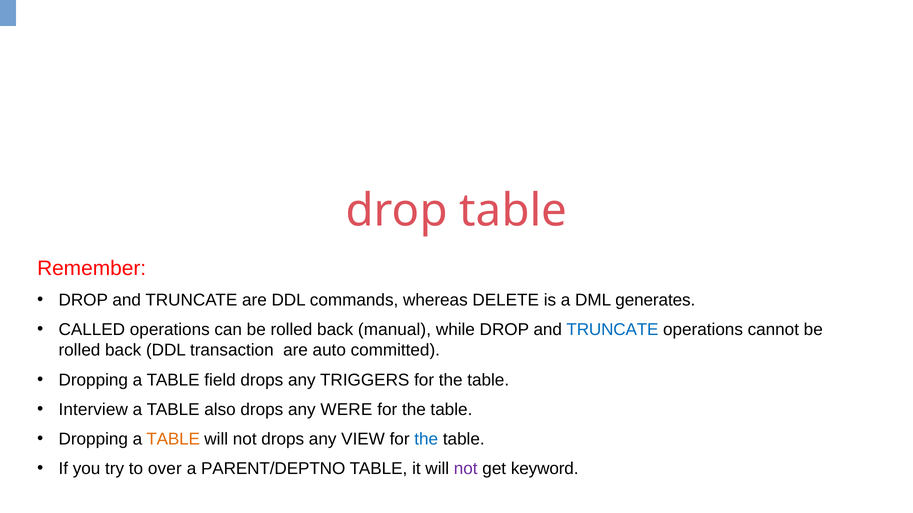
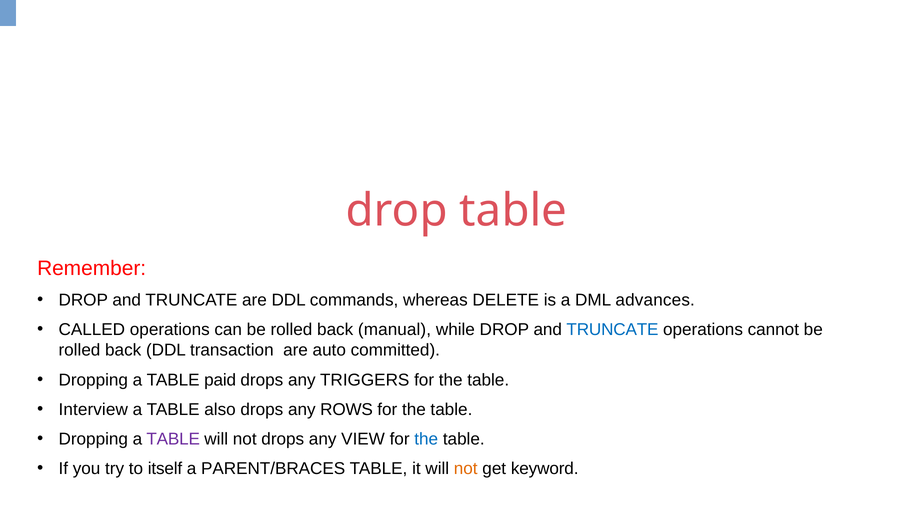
generates: generates -> advances
field: field -> paid
WERE: WERE -> ROWS
TABLE at (173, 440) colour: orange -> purple
over: over -> itself
PARENT/DEPTNO: PARENT/DEPTNO -> PARENT/BRACES
not at (466, 469) colour: purple -> orange
